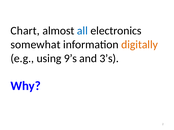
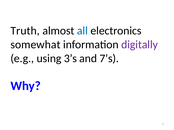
Chart: Chart -> Truth
digitally colour: orange -> purple
9’s: 9’s -> 3’s
3’s: 3’s -> 7’s
